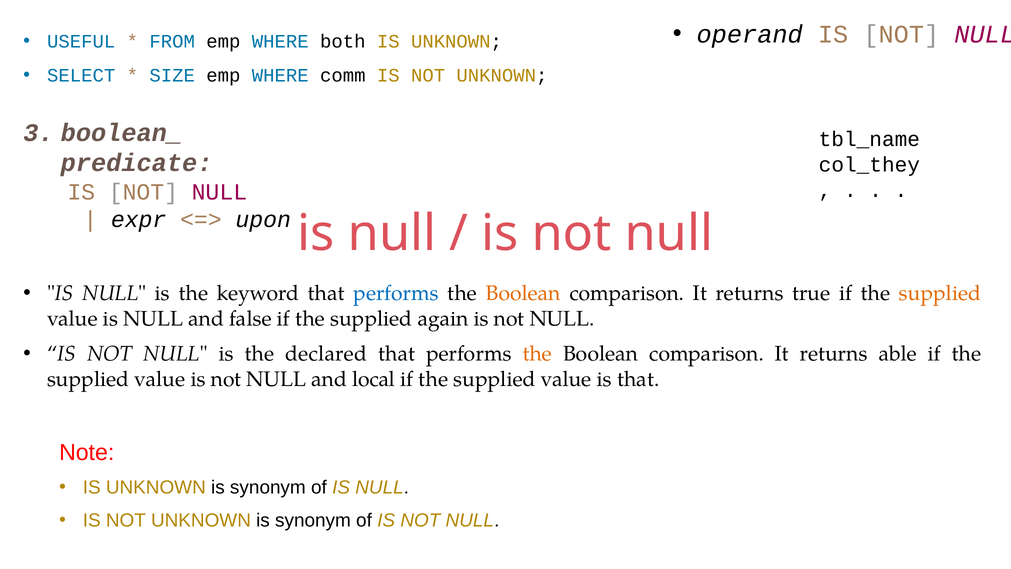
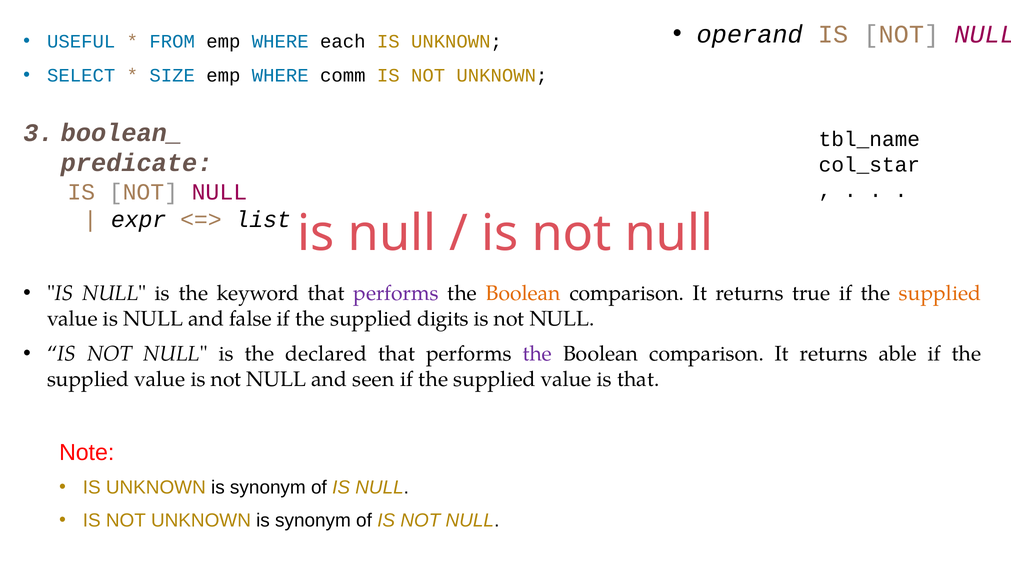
both: both -> each
col_they: col_they -> col_star
upon: upon -> list
performs at (396, 293) colour: blue -> purple
again: again -> digits
the at (537, 354) colour: orange -> purple
local: local -> seen
